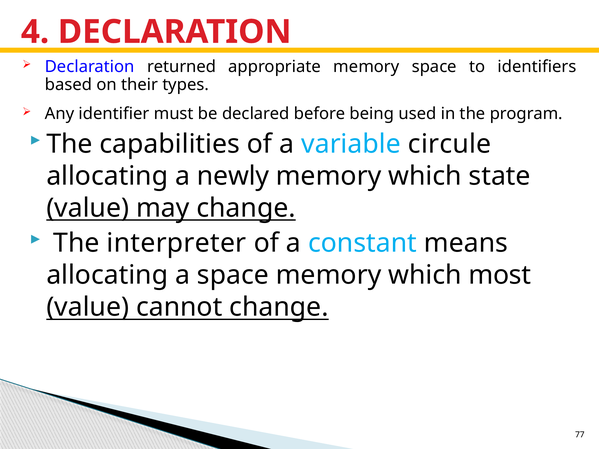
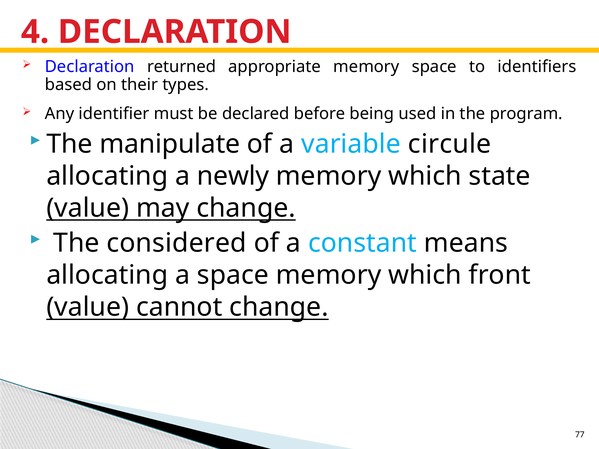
capabilities: capabilities -> manipulate
interpreter: interpreter -> considered
most: most -> front
